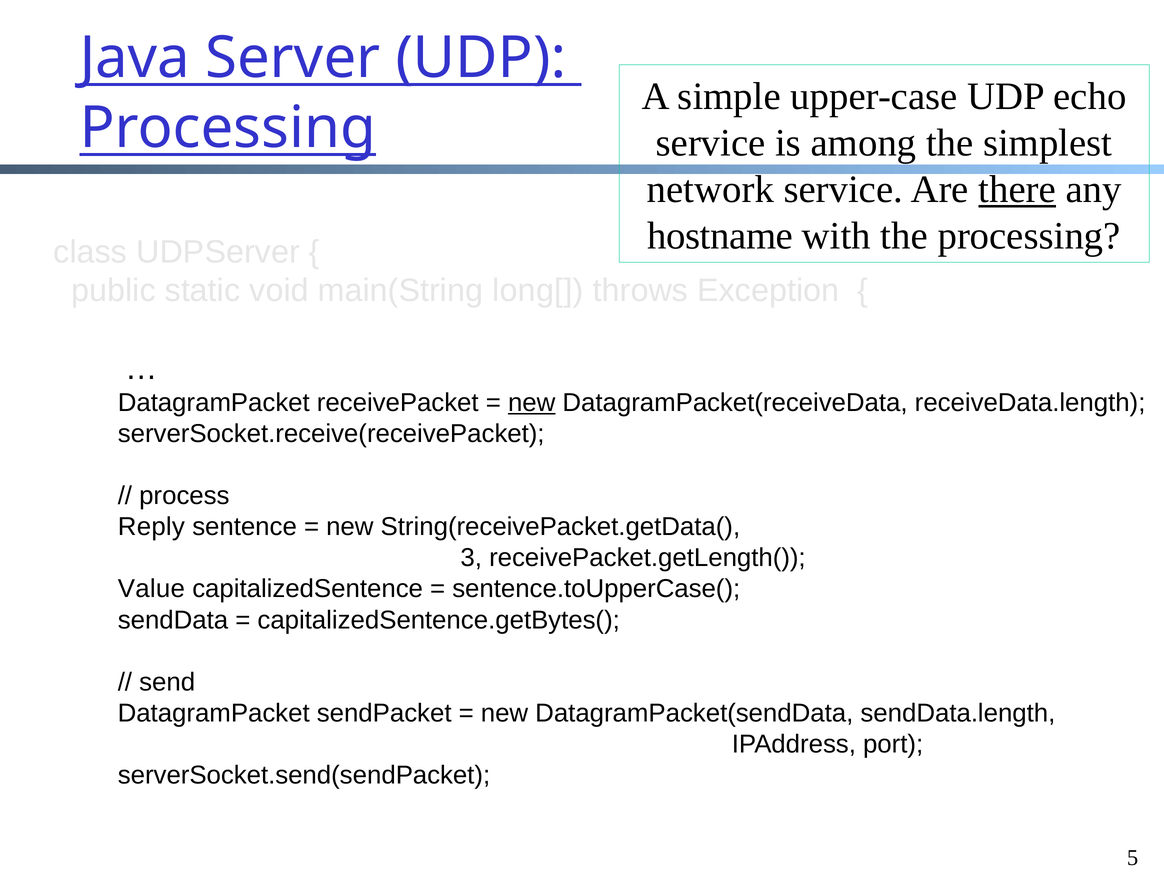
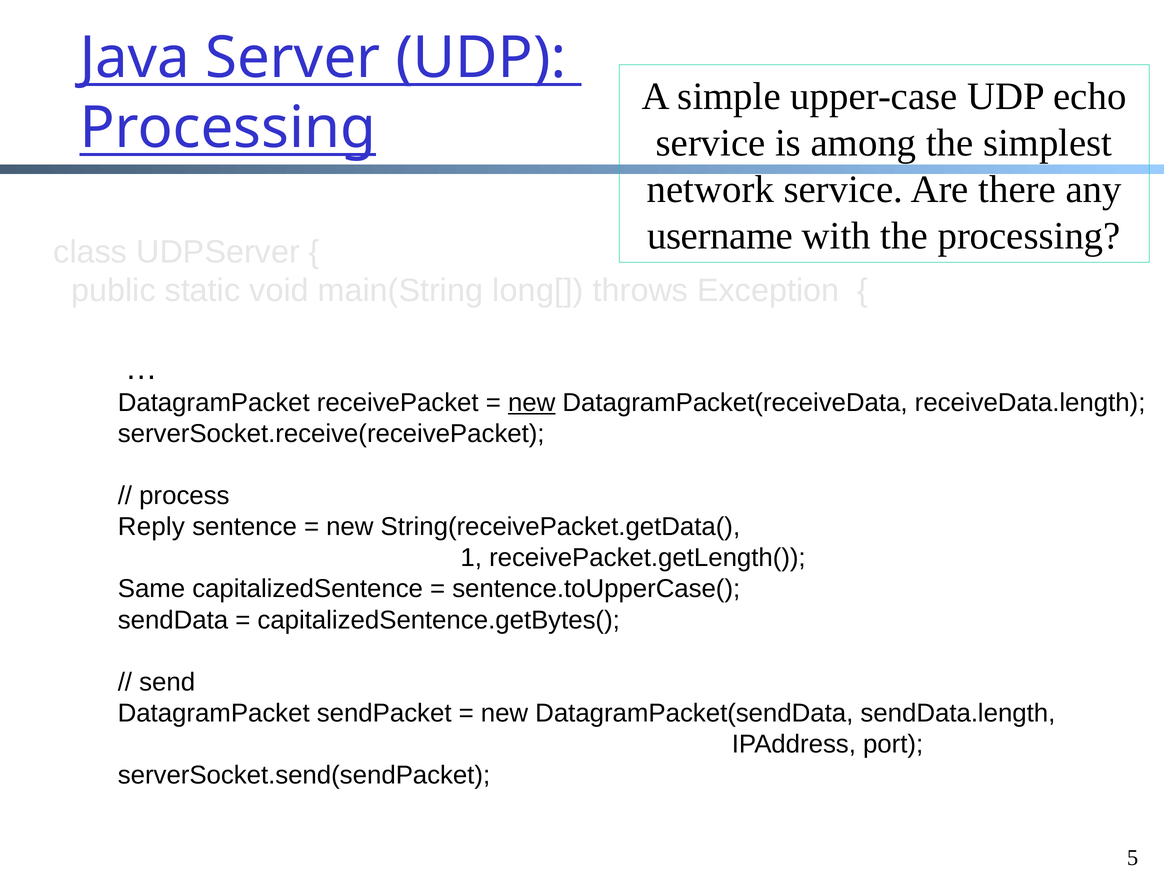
there underline: present -> none
hostname: hostname -> username
3: 3 -> 1
Value: Value -> Same
